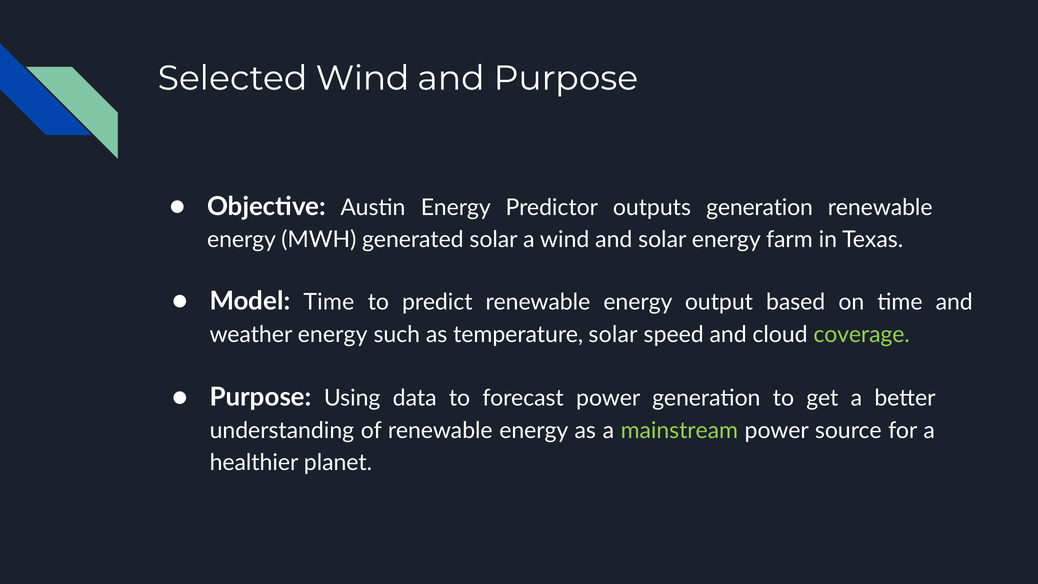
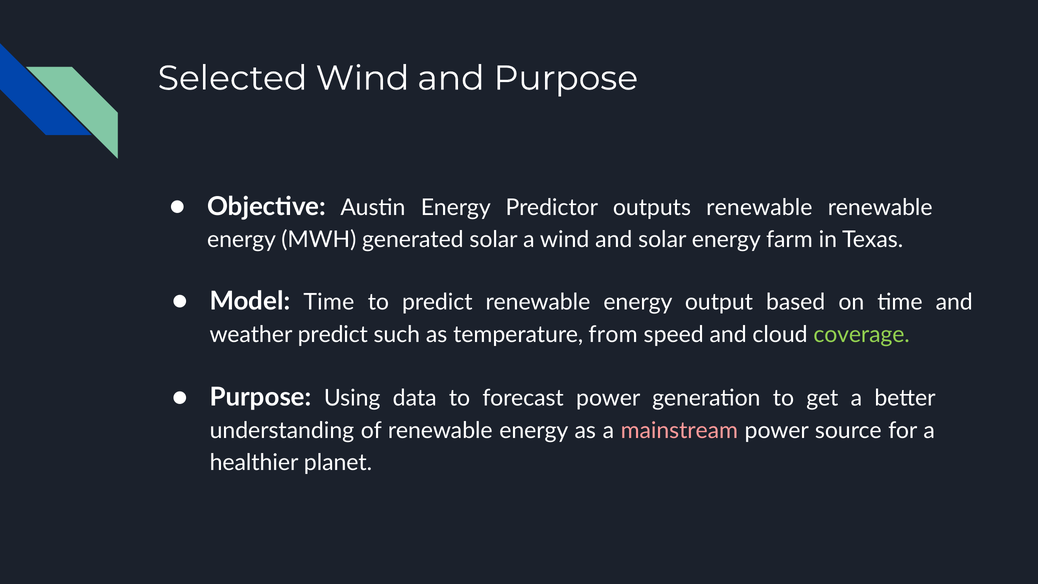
outputs generation: generation -> renewable
weather energy: energy -> predict
temperature solar: solar -> from
mainstream colour: light green -> pink
